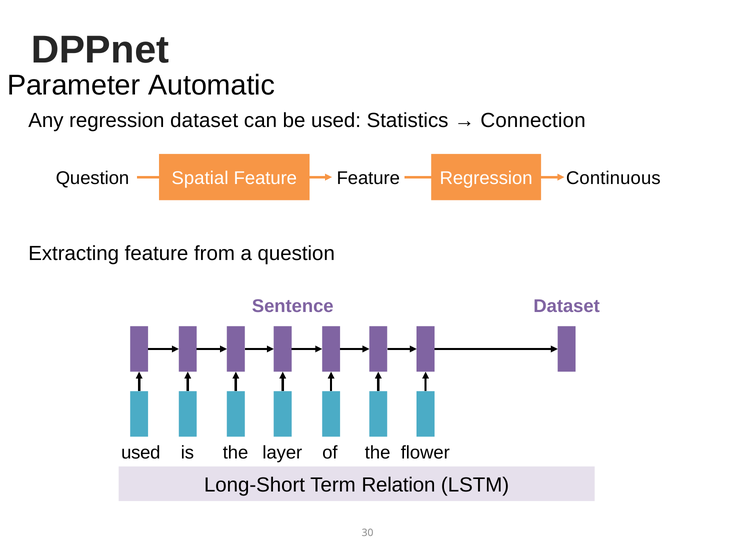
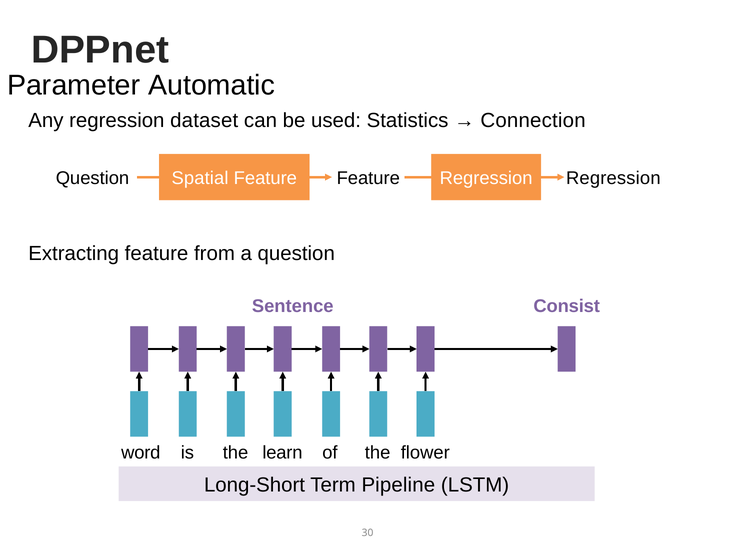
Regression Continuous: Continuous -> Regression
Sentence Dataset: Dataset -> Consist
used at (141, 453): used -> word
layer: layer -> learn
Relation: Relation -> Pipeline
